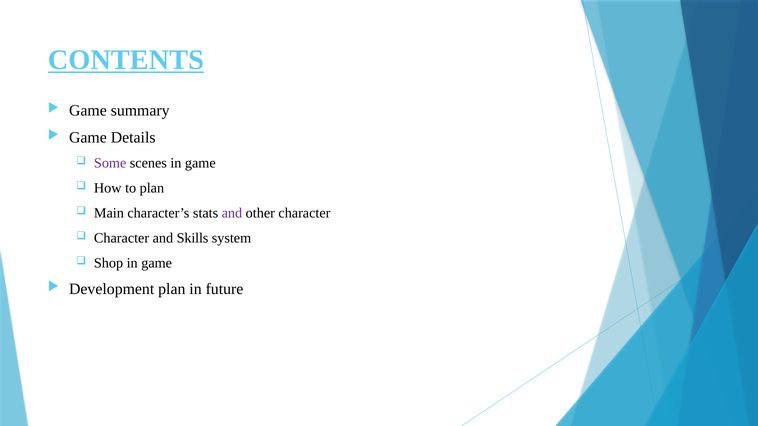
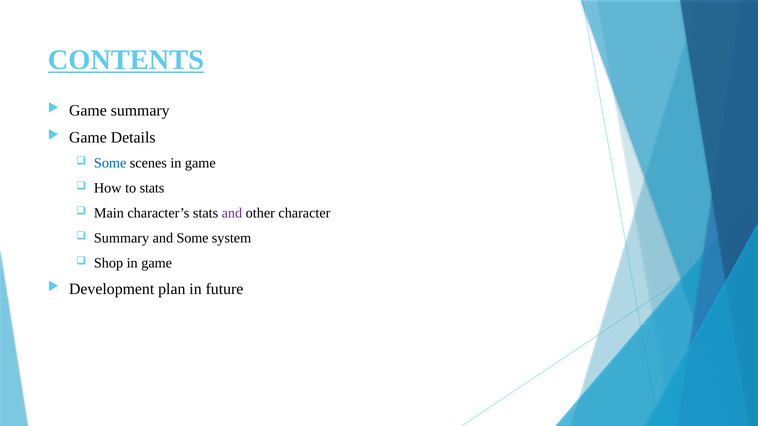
Some at (110, 163) colour: purple -> blue
to plan: plan -> stats
Character at (122, 238): Character -> Summary
and Skills: Skills -> Some
